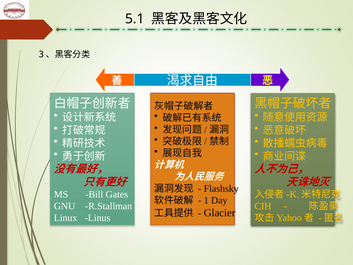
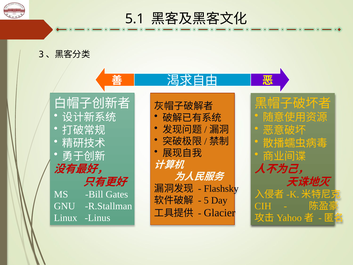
1: 1 -> 5
